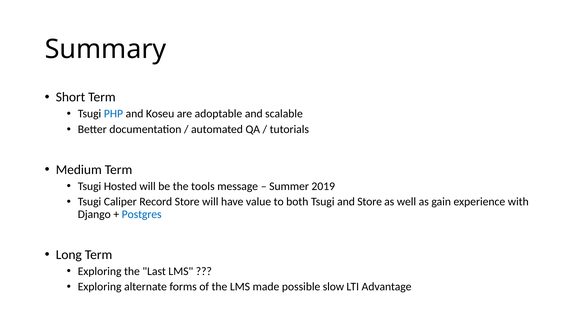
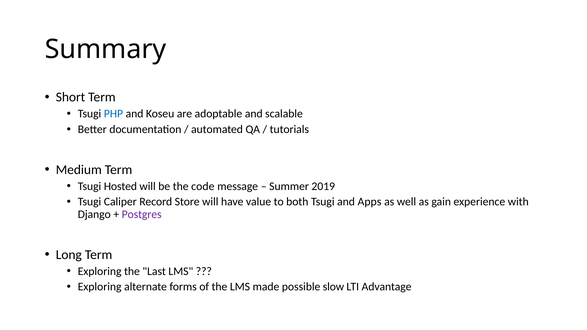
tools: tools -> code
and Store: Store -> Apps
Postgres colour: blue -> purple
